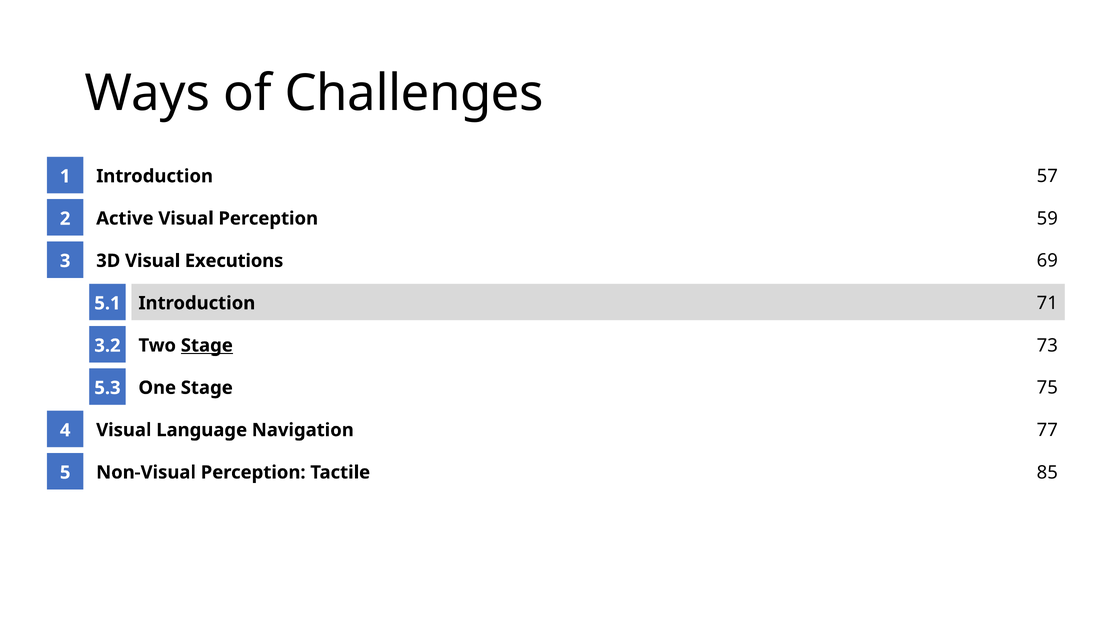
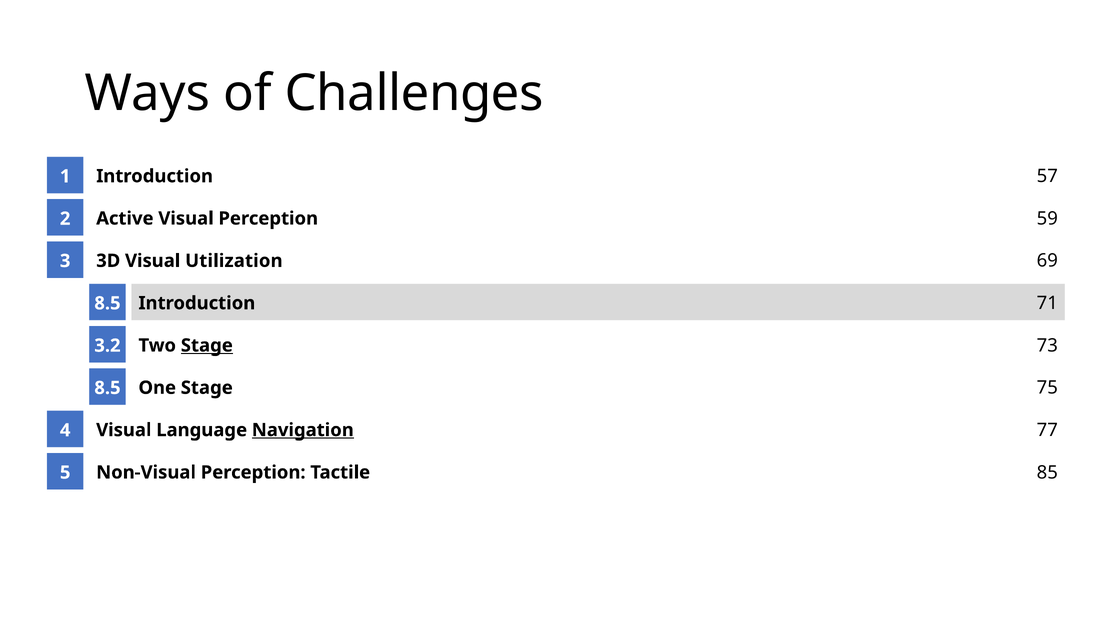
Executions: Executions -> Utilization
5.1 at (107, 303): 5.1 -> 8.5
5.3 at (107, 388): 5.3 -> 8.5
Navigation underline: none -> present
